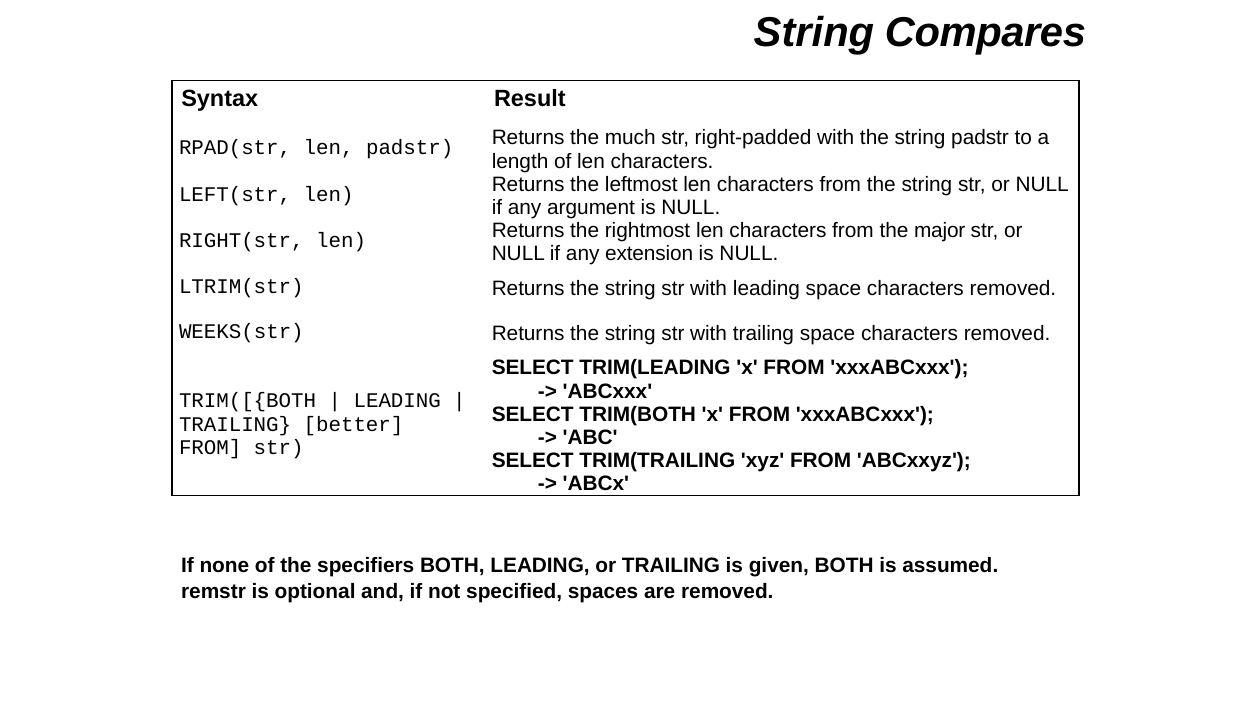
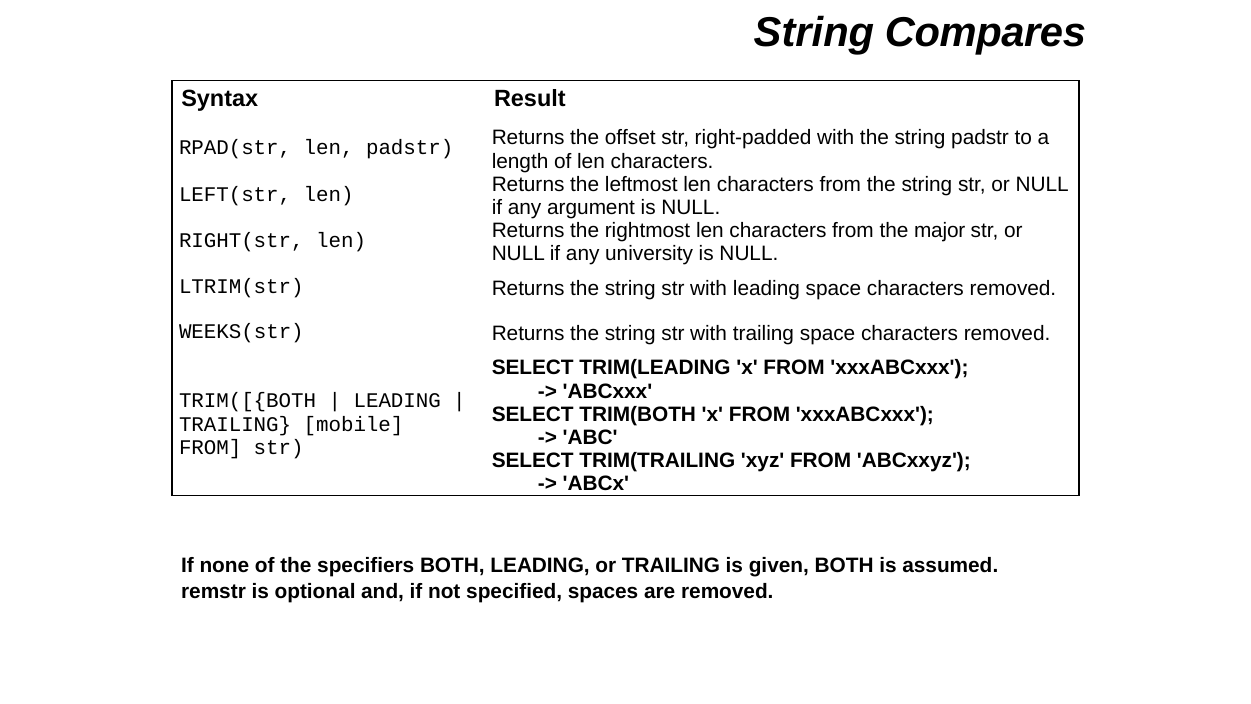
much: much -> offset
extension: extension -> university
better: better -> mobile
